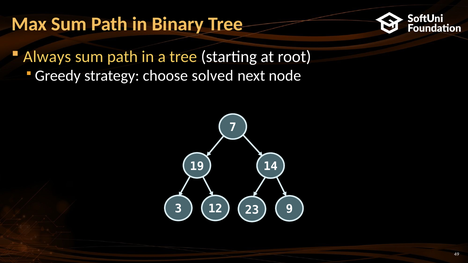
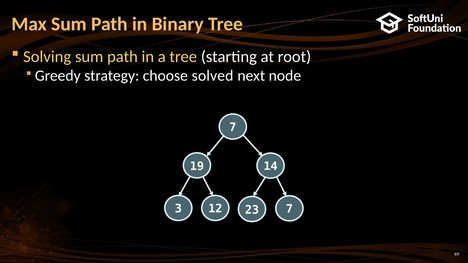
Always: Always -> Solving
23 9: 9 -> 7
